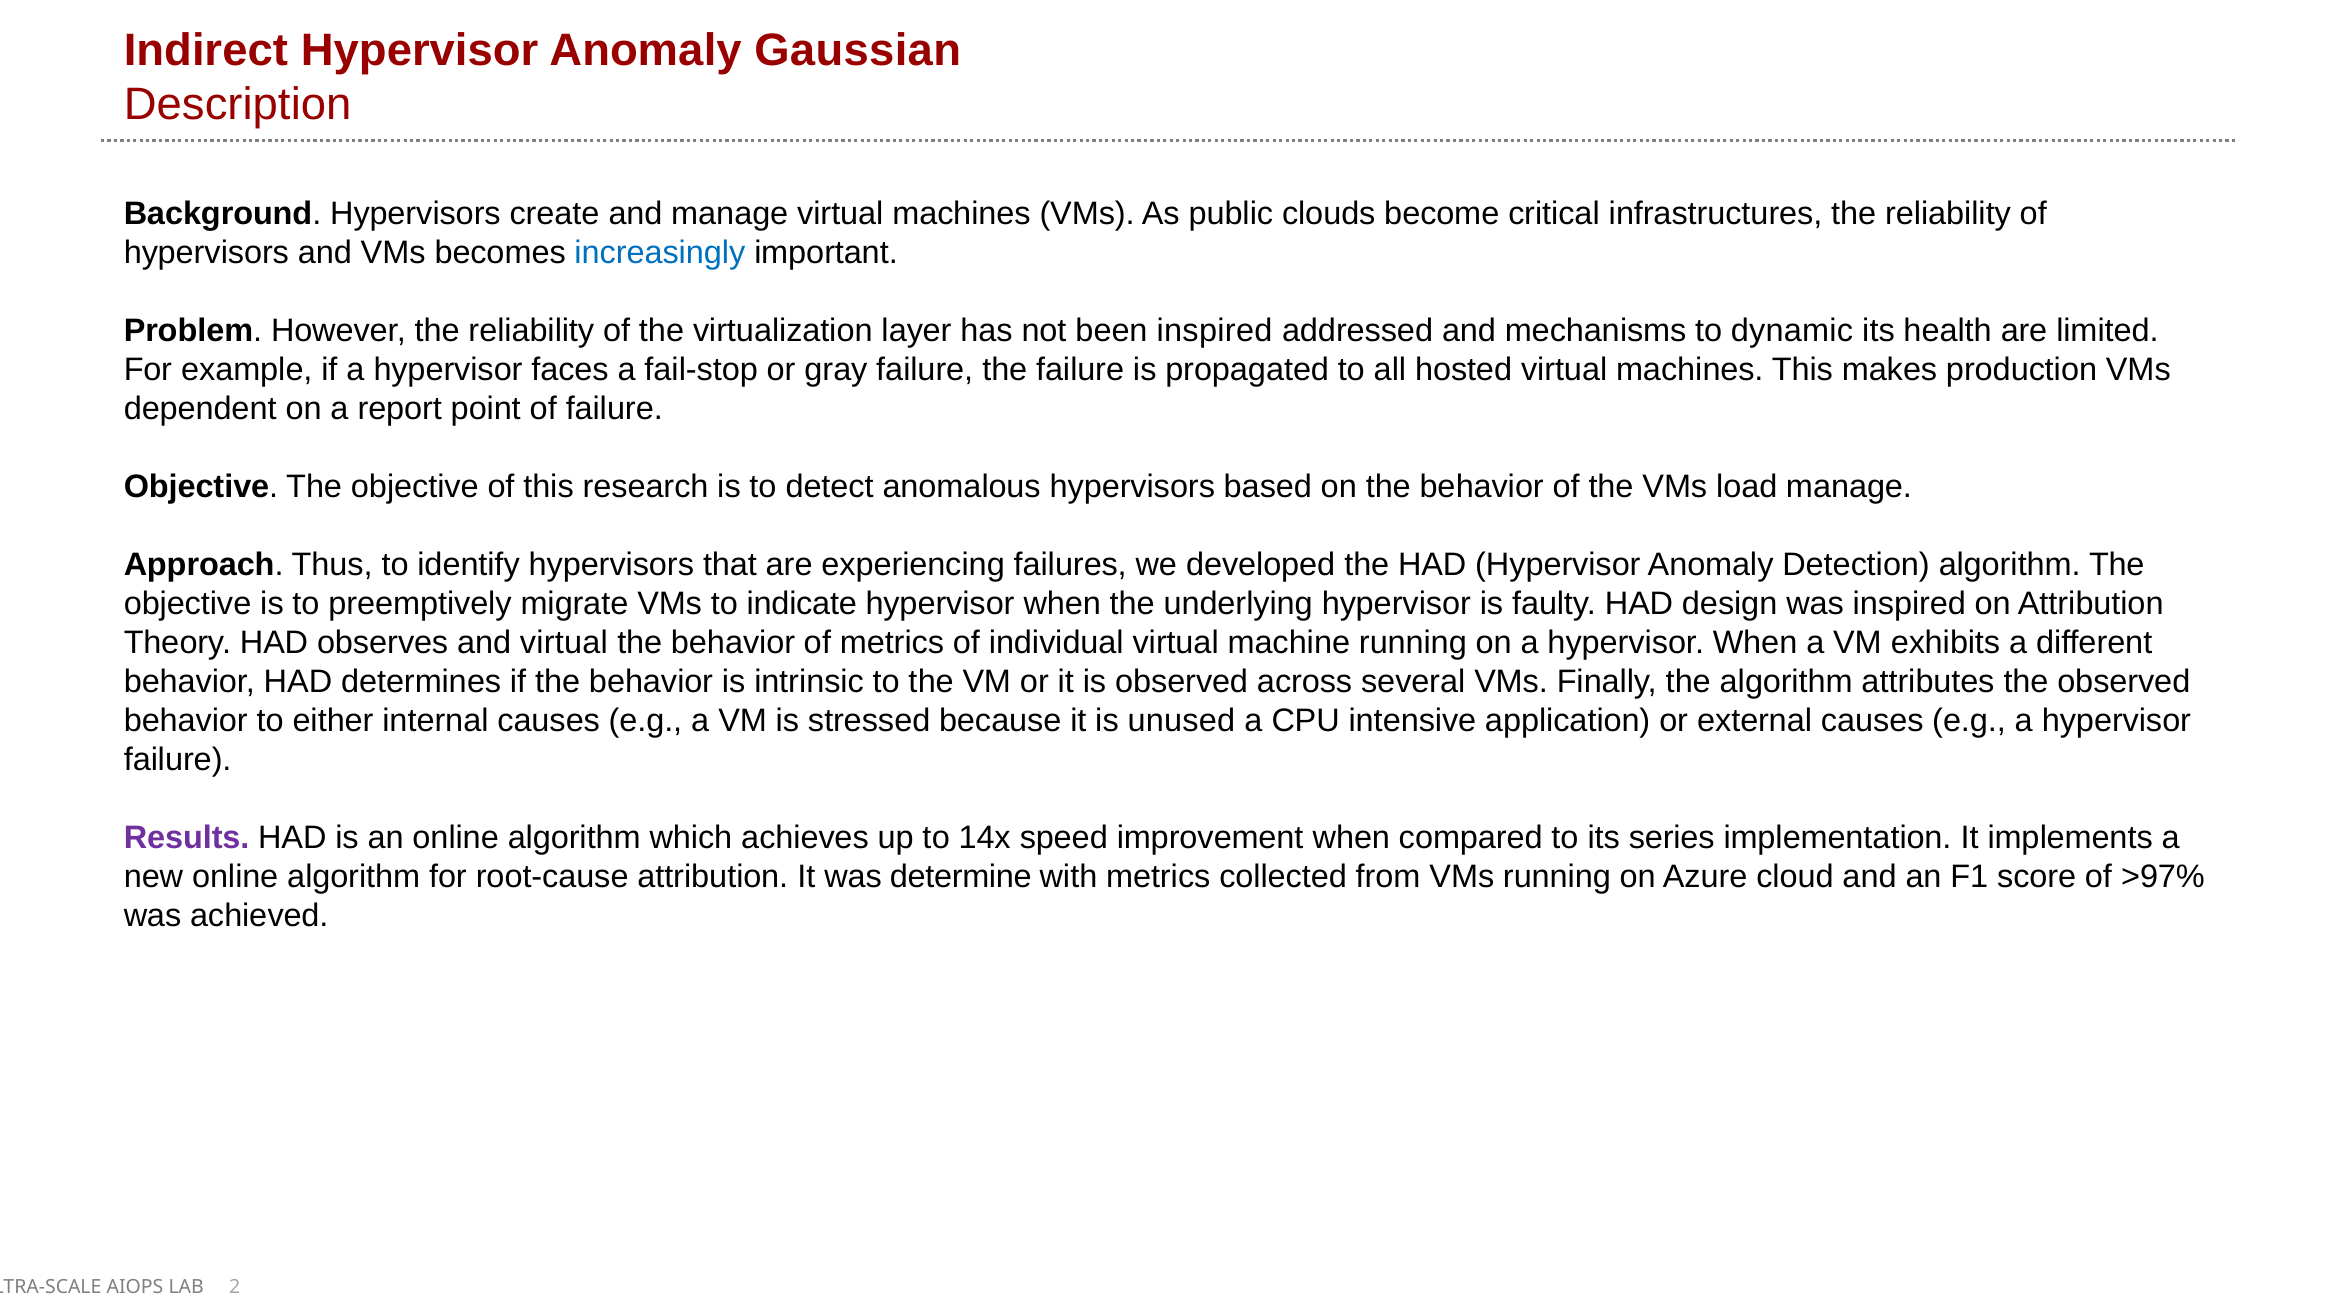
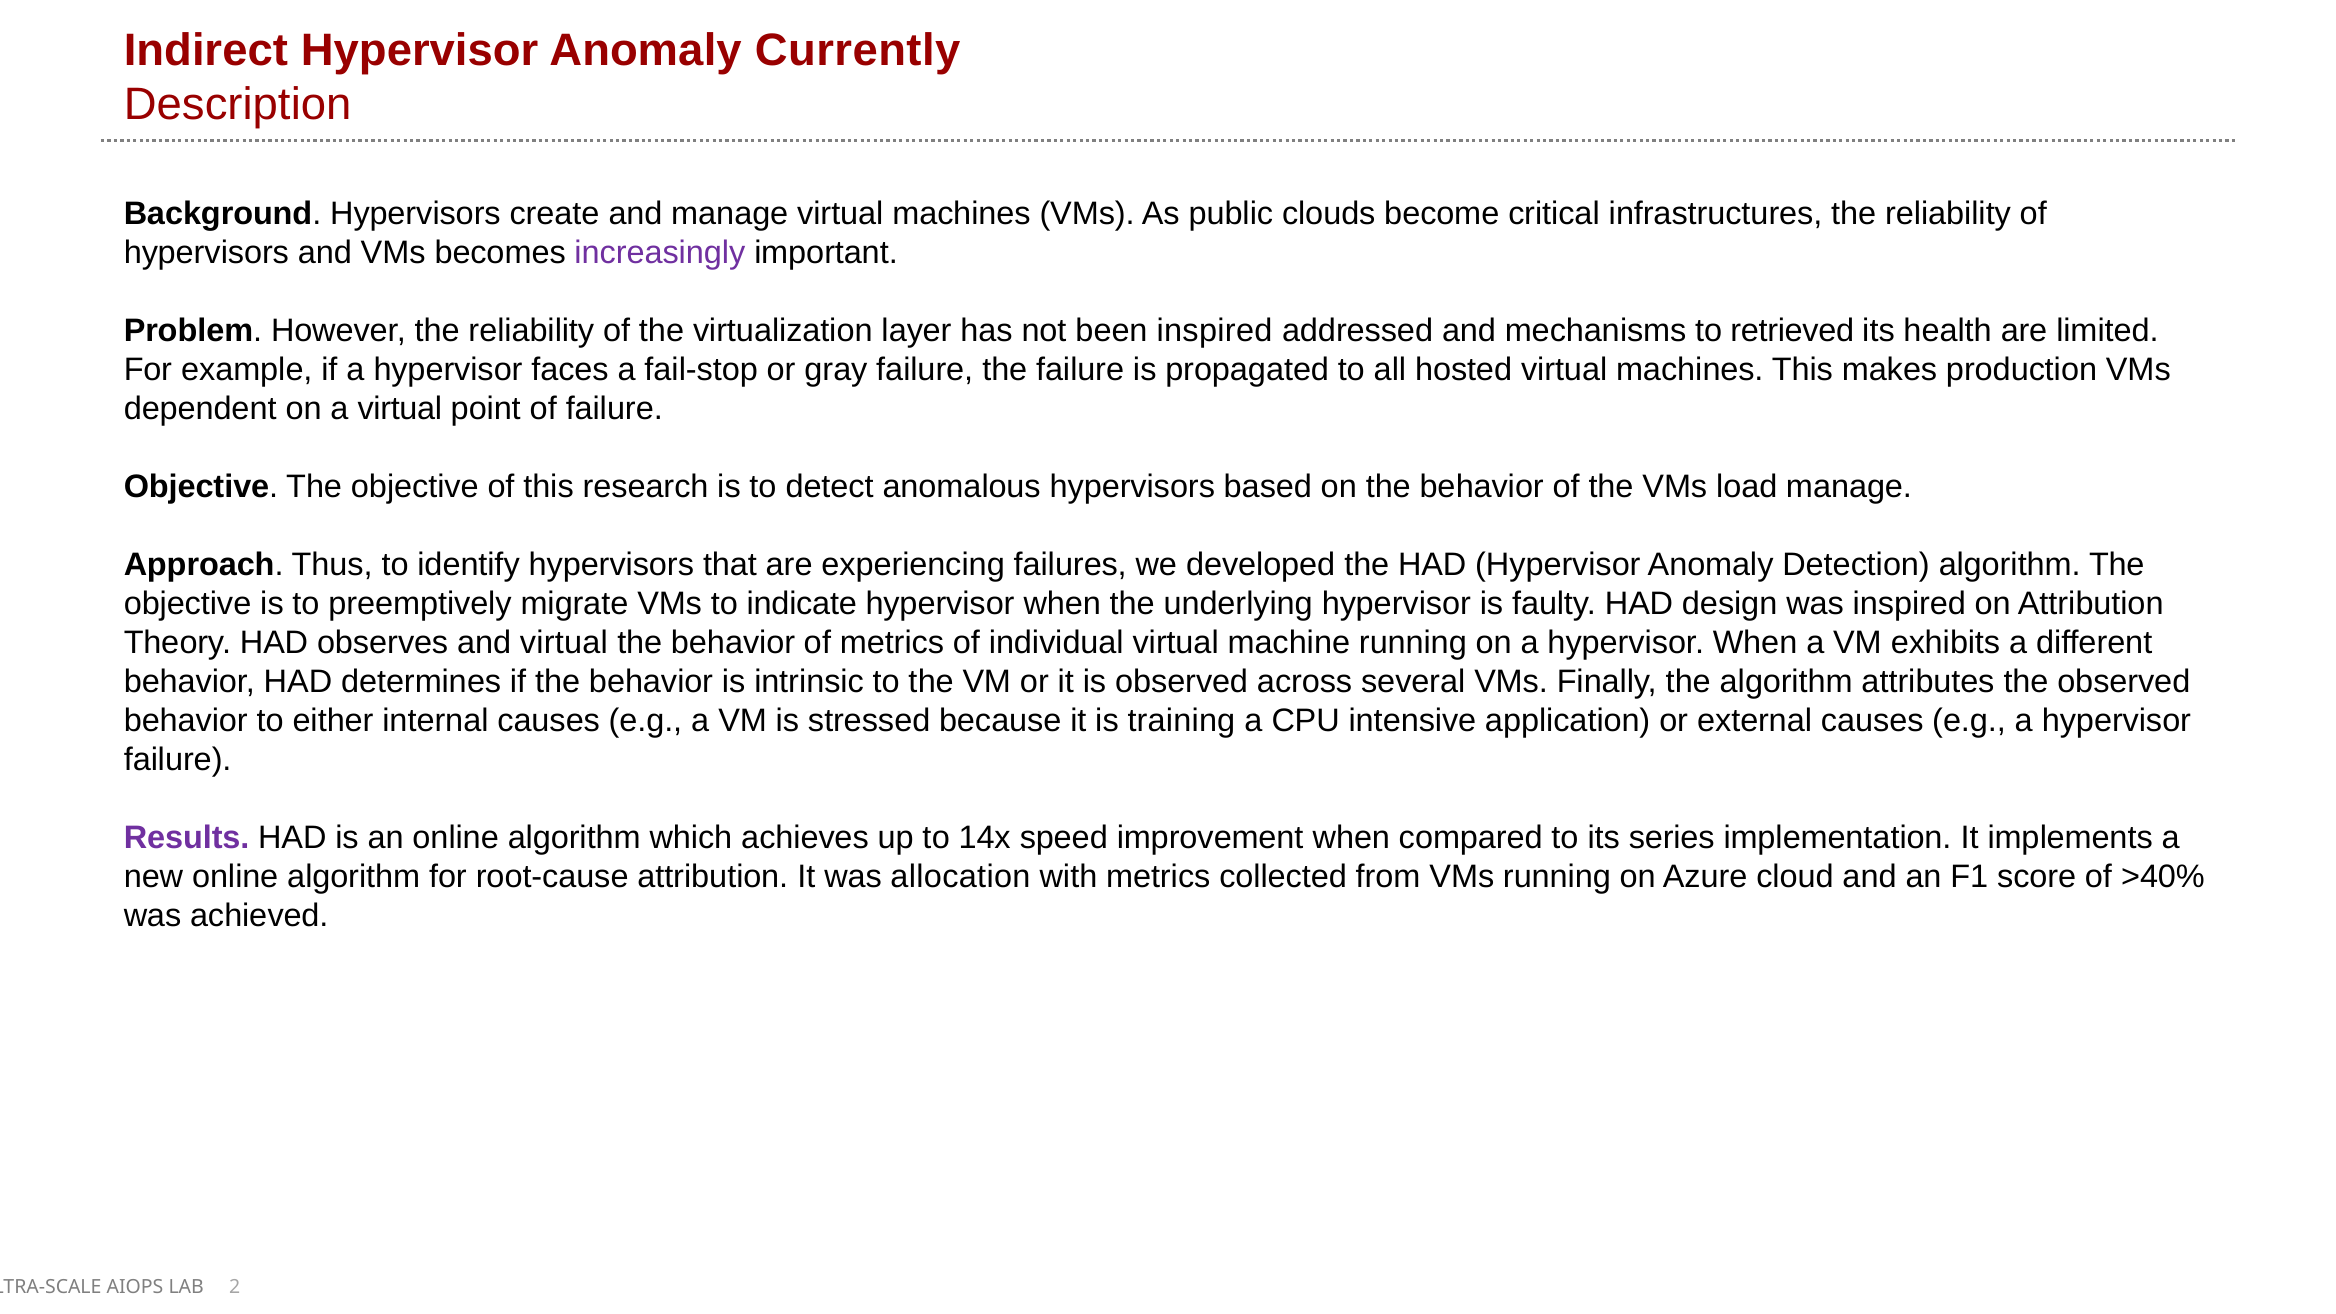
Gaussian: Gaussian -> Currently
increasingly colour: blue -> purple
dynamic: dynamic -> retrieved
a report: report -> virtual
unused: unused -> training
determine: determine -> allocation
>97%: >97% -> >40%
